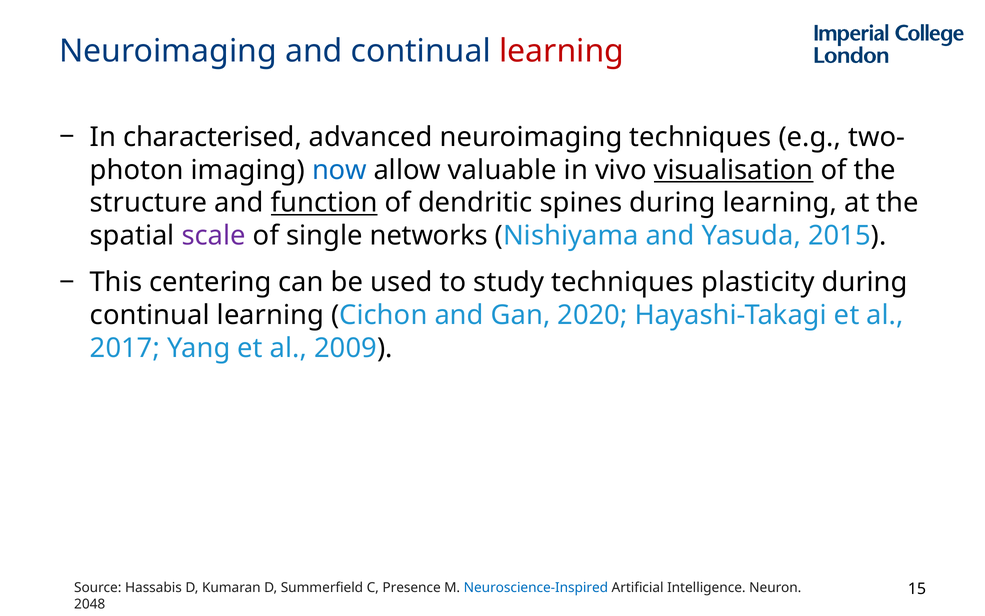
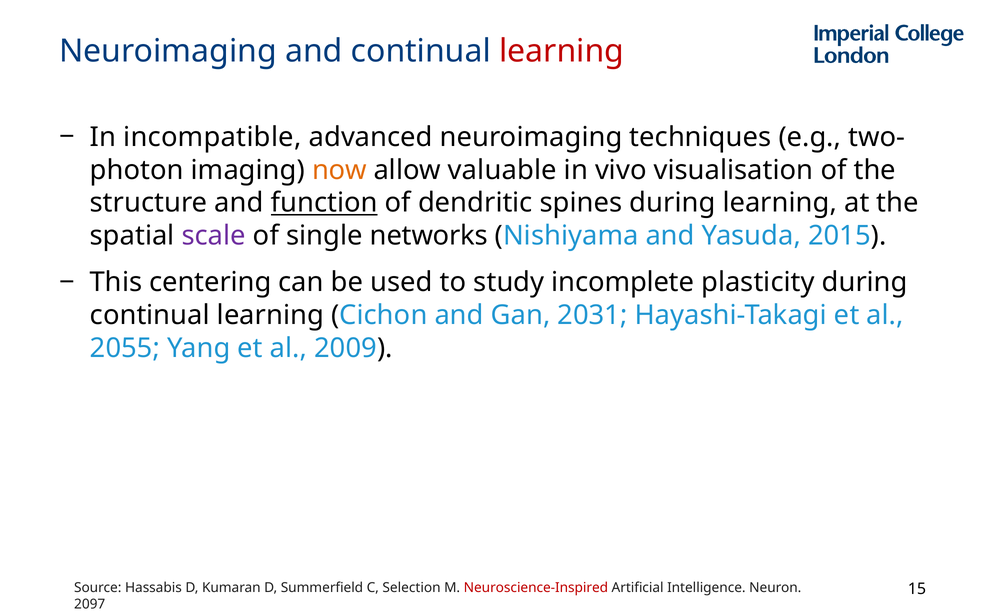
characterised: characterised -> incompatible
now colour: blue -> orange
visualisation underline: present -> none
study techniques: techniques -> incomplete
2020: 2020 -> 2031
2017: 2017 -> 2055
Presence: Presence -> Selection
Neuroscience-Inspired colour: blue -> red
2048: 2048 -> 2097
